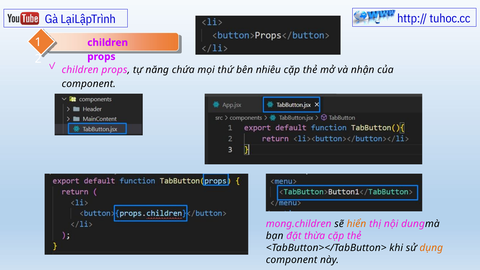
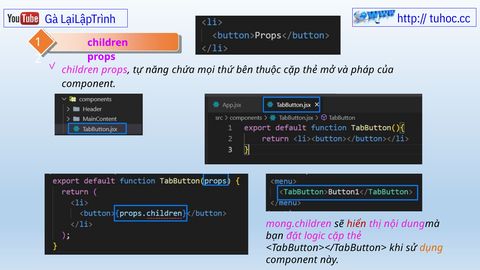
nhiêu: nhiêu -> thuộc
nhận: nhận -> pháp
hiển colour: orange -> red
thừa: thừa -> logic
